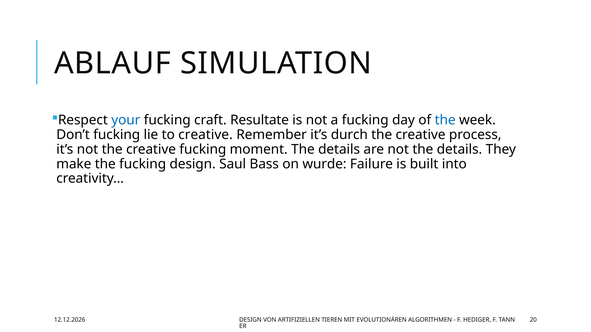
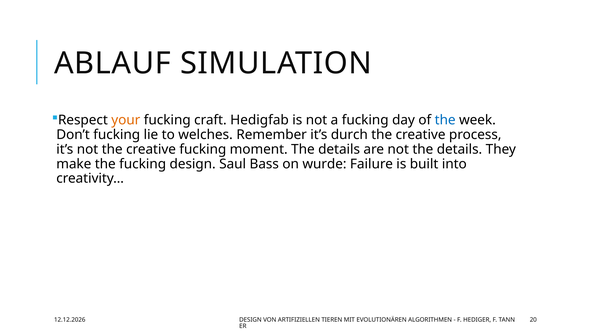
your colour: blue -> orange
Resultate: Resultate -> Hedigfab
to creative: creative -> welches
